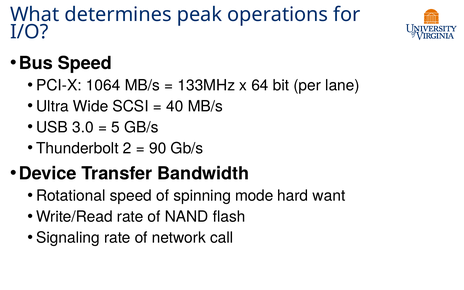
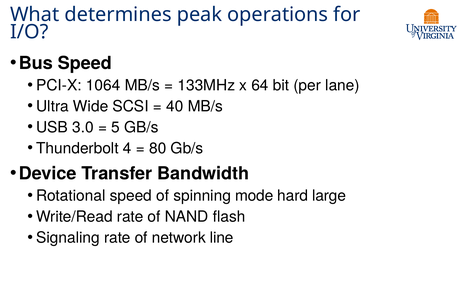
2: 2 -> 4
90: 90 -> 80
want: want -> large
call: call -> line
